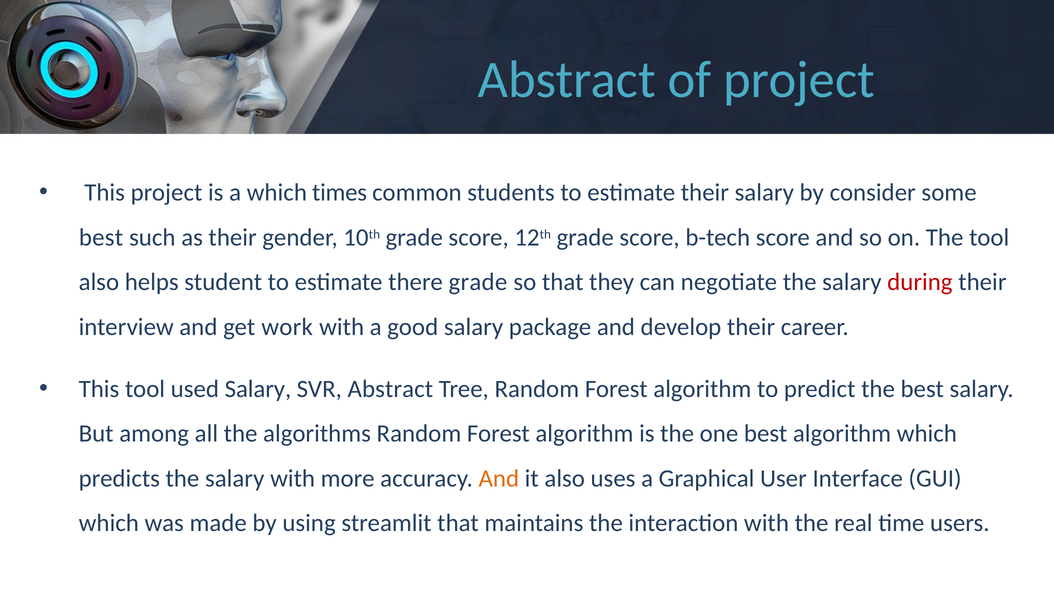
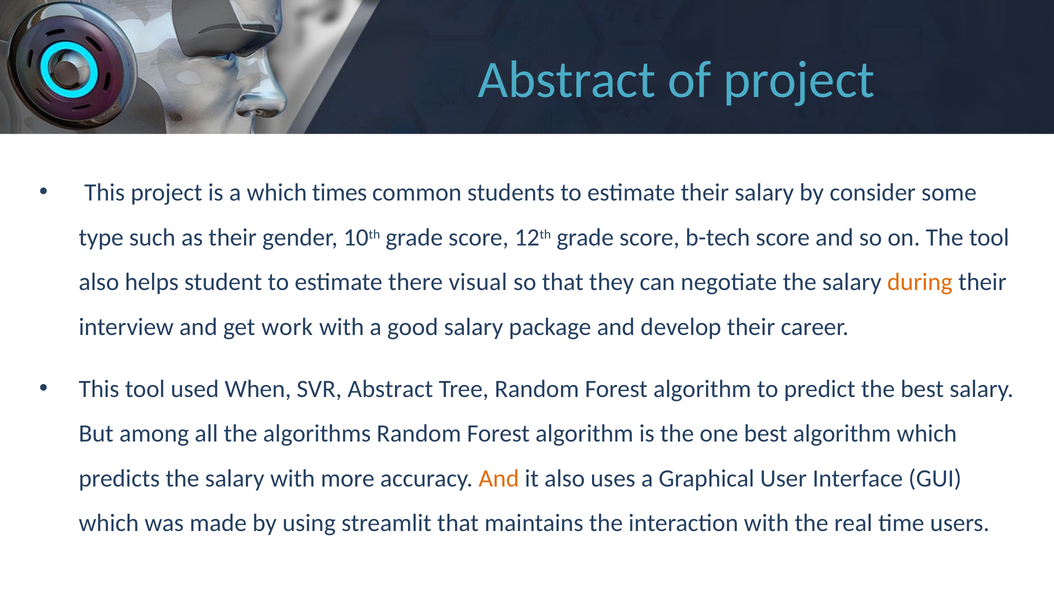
best at (101, 237): best -> type
there grade: grade -> visual
during colour: red -> orange
used Salary: Salary -> When
